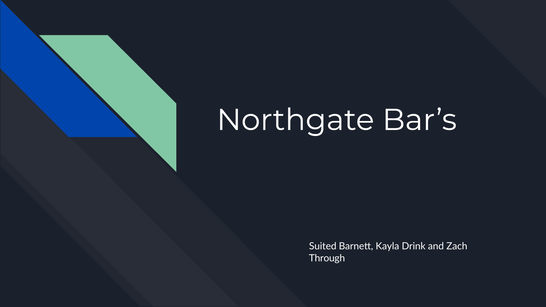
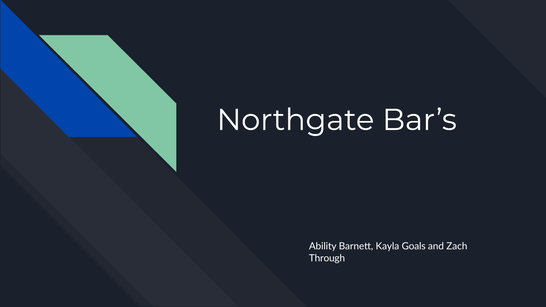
Suited: Suited -> Ability
Drink: Drink -> Goals
